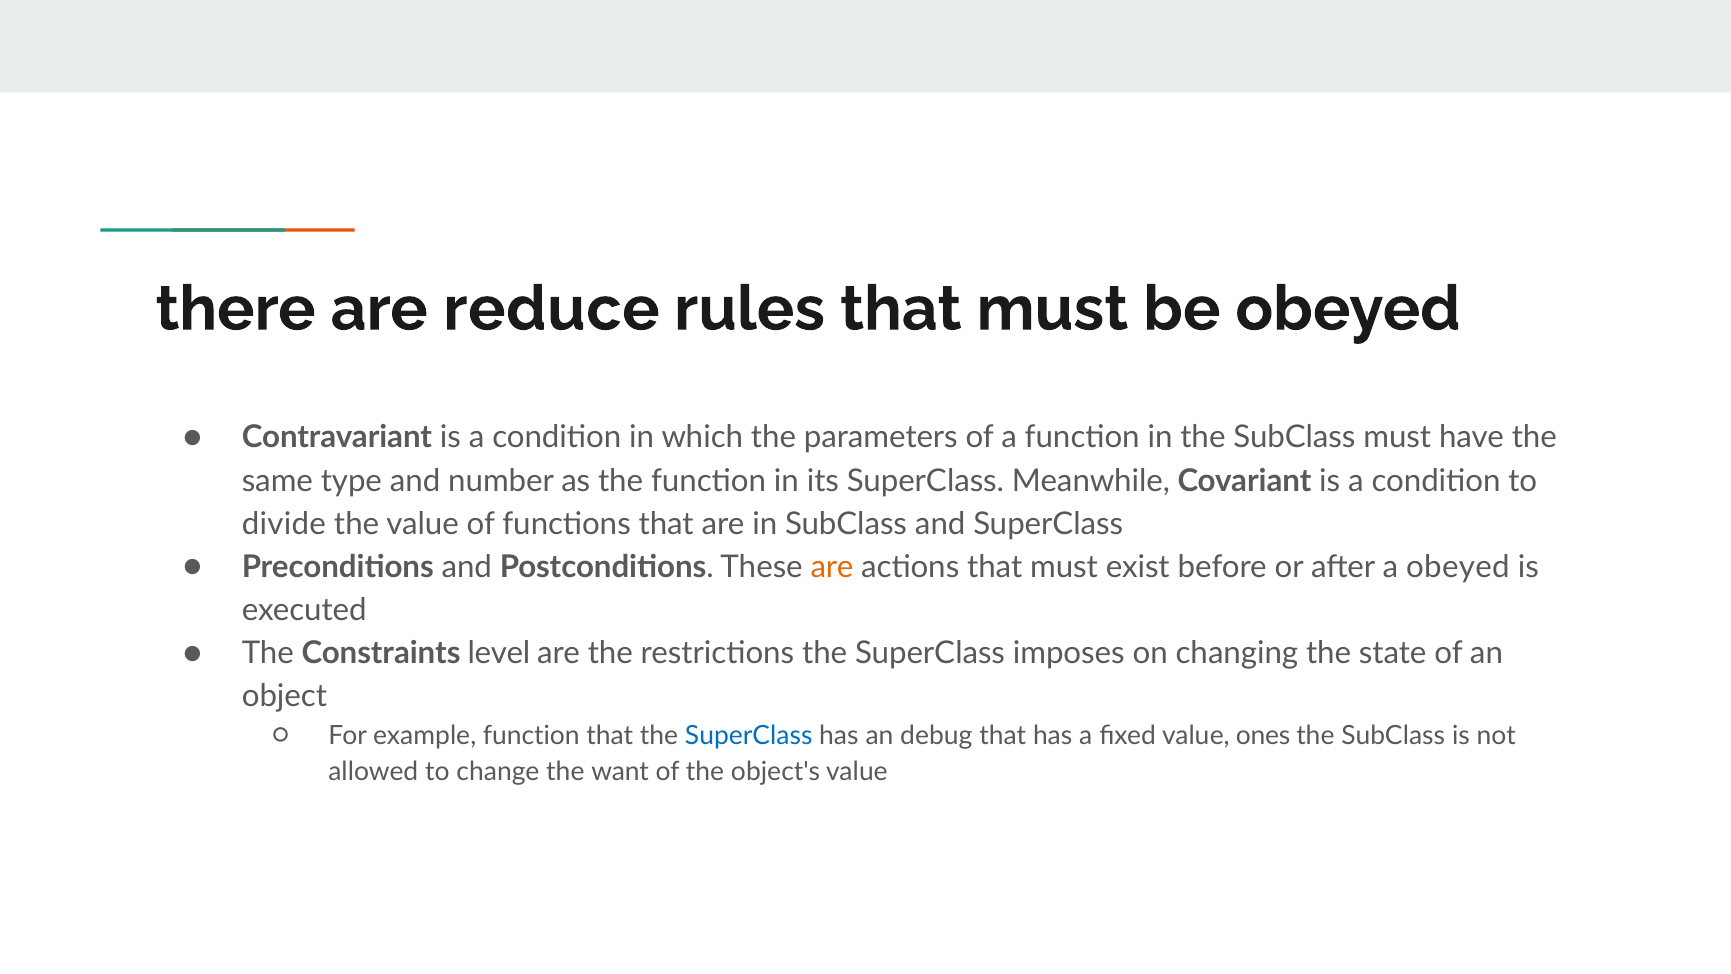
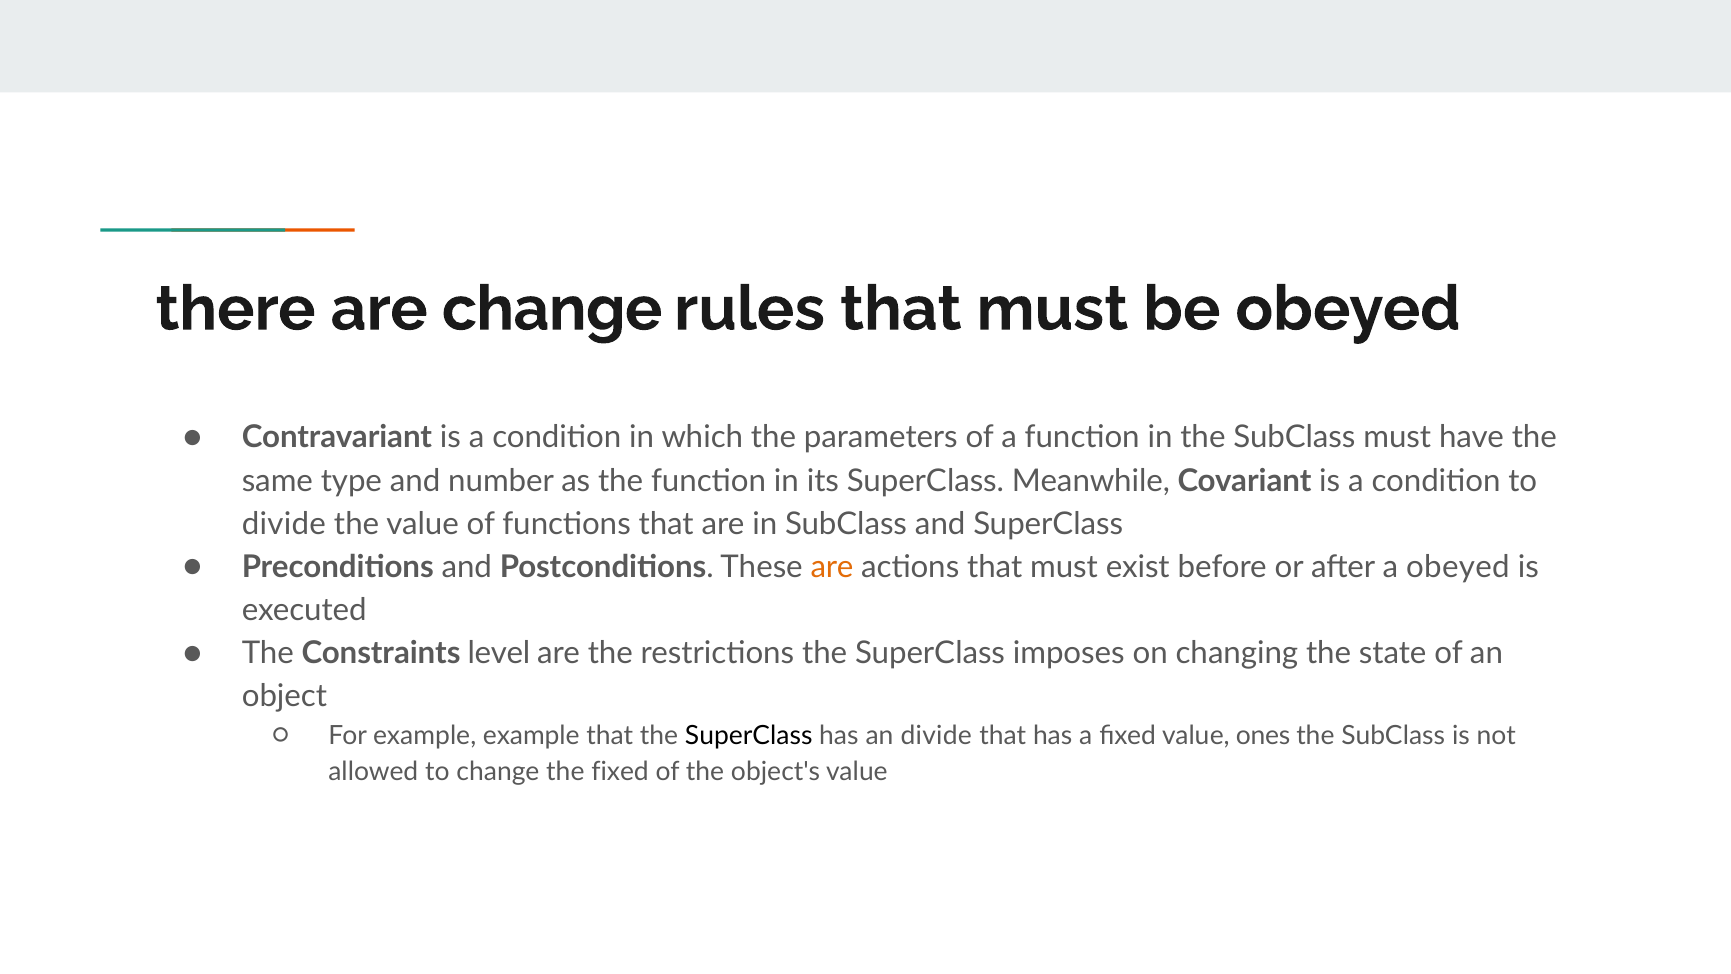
are reduce: reduce -> change
example function: function -> example
SuperClass at (749, 735) colour: blue -> black
an debug: debug -> divide
the want: want -> fixed
